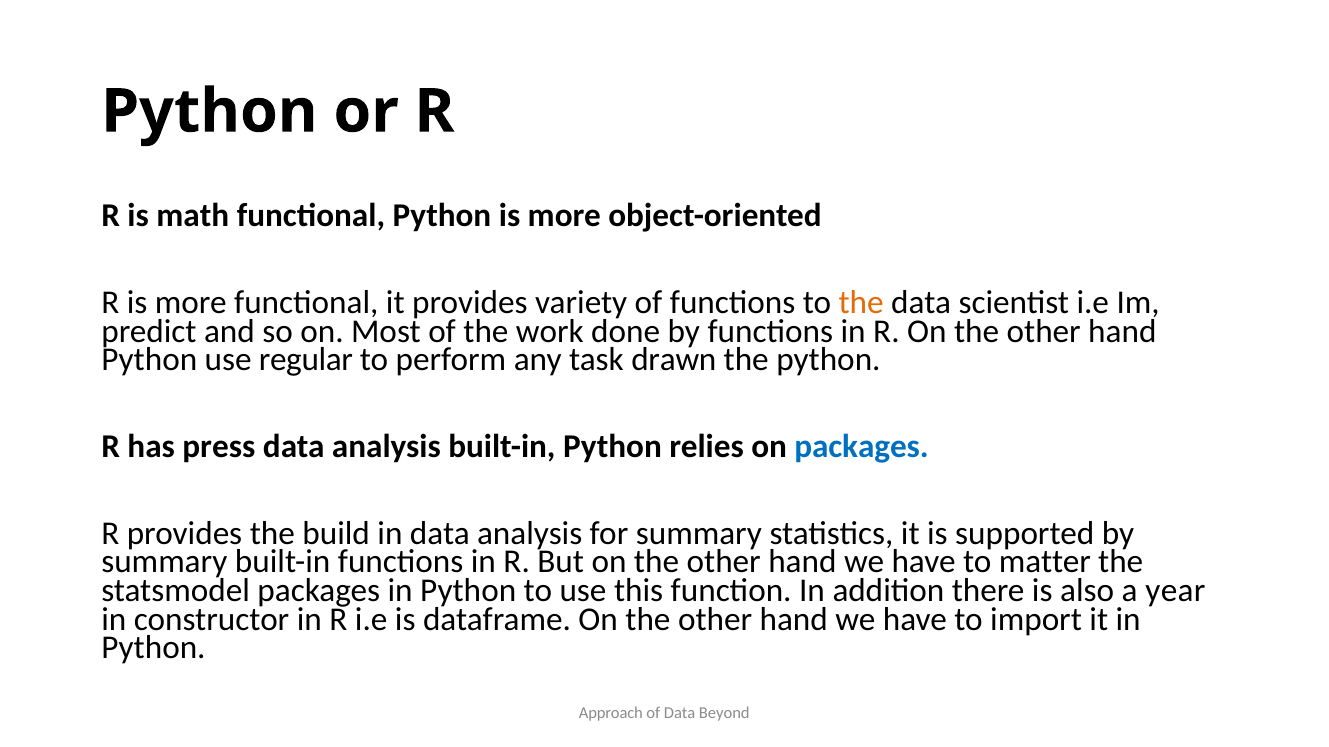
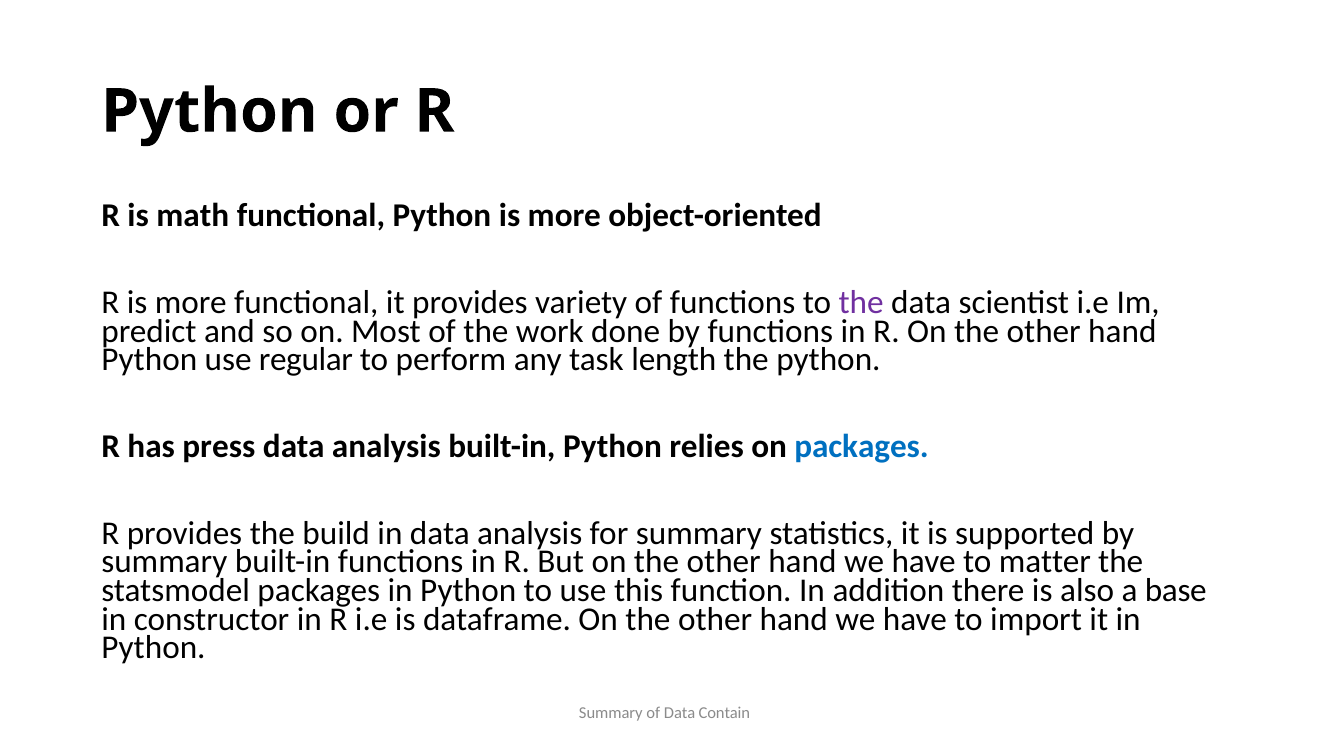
the at (861, 303) colour: orange -> purple
drawn: drawn -> length
year: year -> base
Approach at (611, 714): Approach -> Summary
Beyond: Beyond -> Contain
